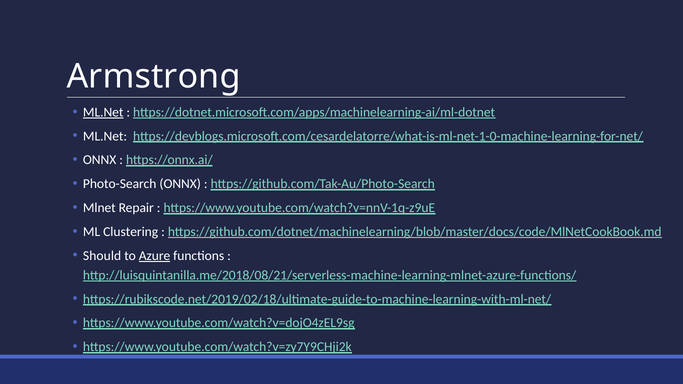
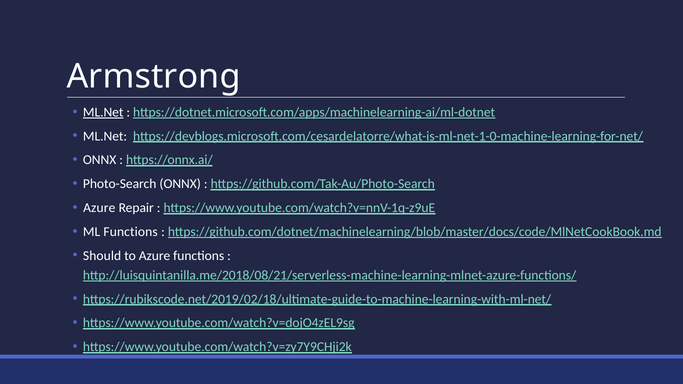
Mlnet at (99, 208): Mlnet -> Azure
ML Clustering: Clustering -> Functions
Azure at (155, 256) underline: present -> none
